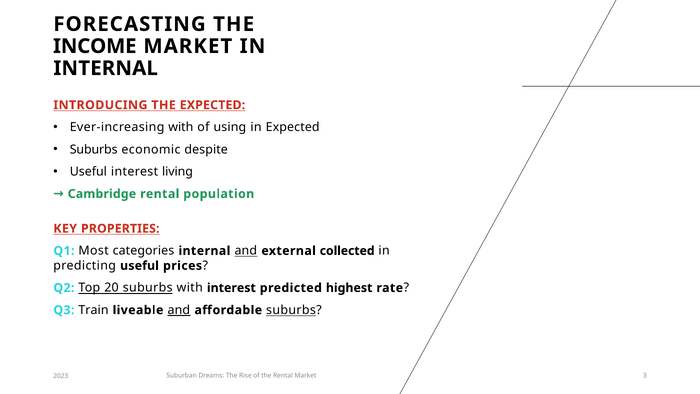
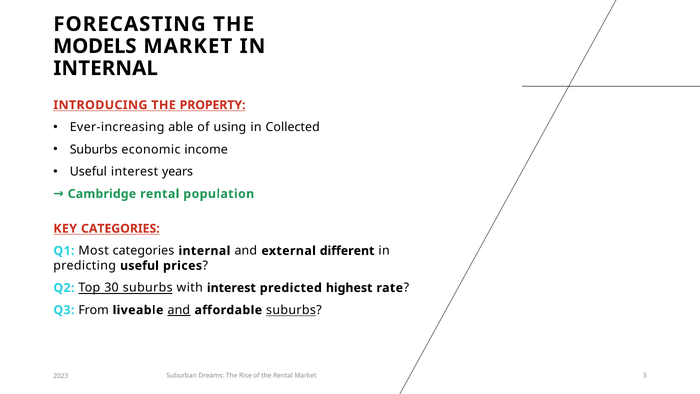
INCOME: INCOME -> MODELS
THE EXPECTED: EXPECTED -> PROPERTY
Ever-increasing with: with -> able
in Expected: Expected -> Collected
despite: despite -> income
living: living -> years
KEY PROPERTIES: PROPERTIES -> CATEGORIES
and at (246, 251) underline: present -> none
collected: collected -> different
20: 20 -> 30
Train: Train -> From
